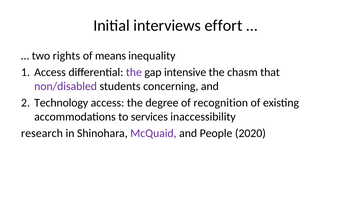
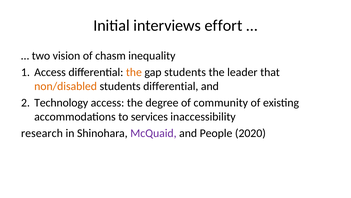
rights: rights -> vision
means: means -> chasm
the at (134, 72) colour: purple -> orange
gap intensive: intensive -> students
chasm: chasm -> leader
non/disabled colour: purple -> orange
students concerning: concerning -> differential
recognition: recognition -> community
